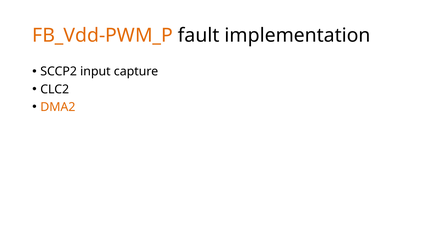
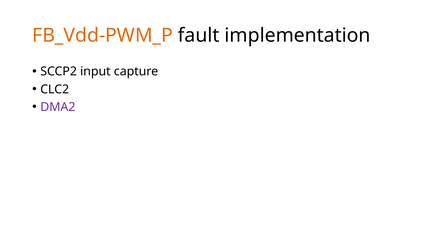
DMA2 colour: orange -> purple
